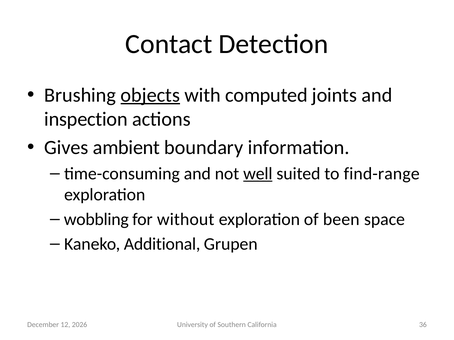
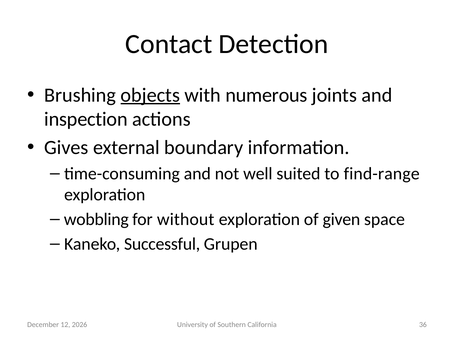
computed: computed -> numerous
ambient: ambient -> external
well underline: present -> none
been: been -> given
Additional: Additional -> Successful
